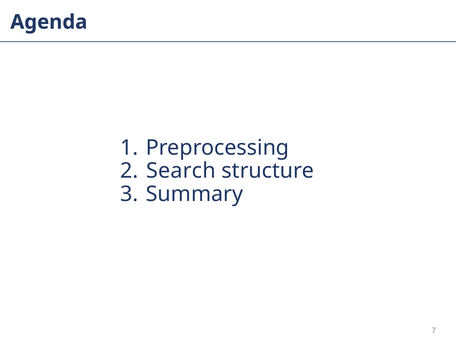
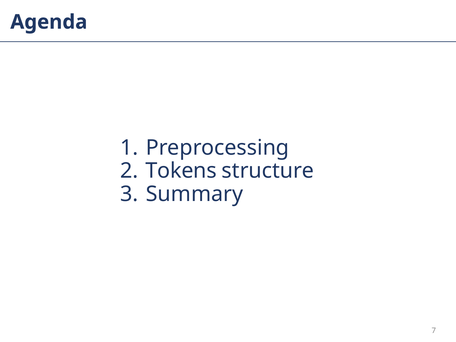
Search: Search -> Tokens
